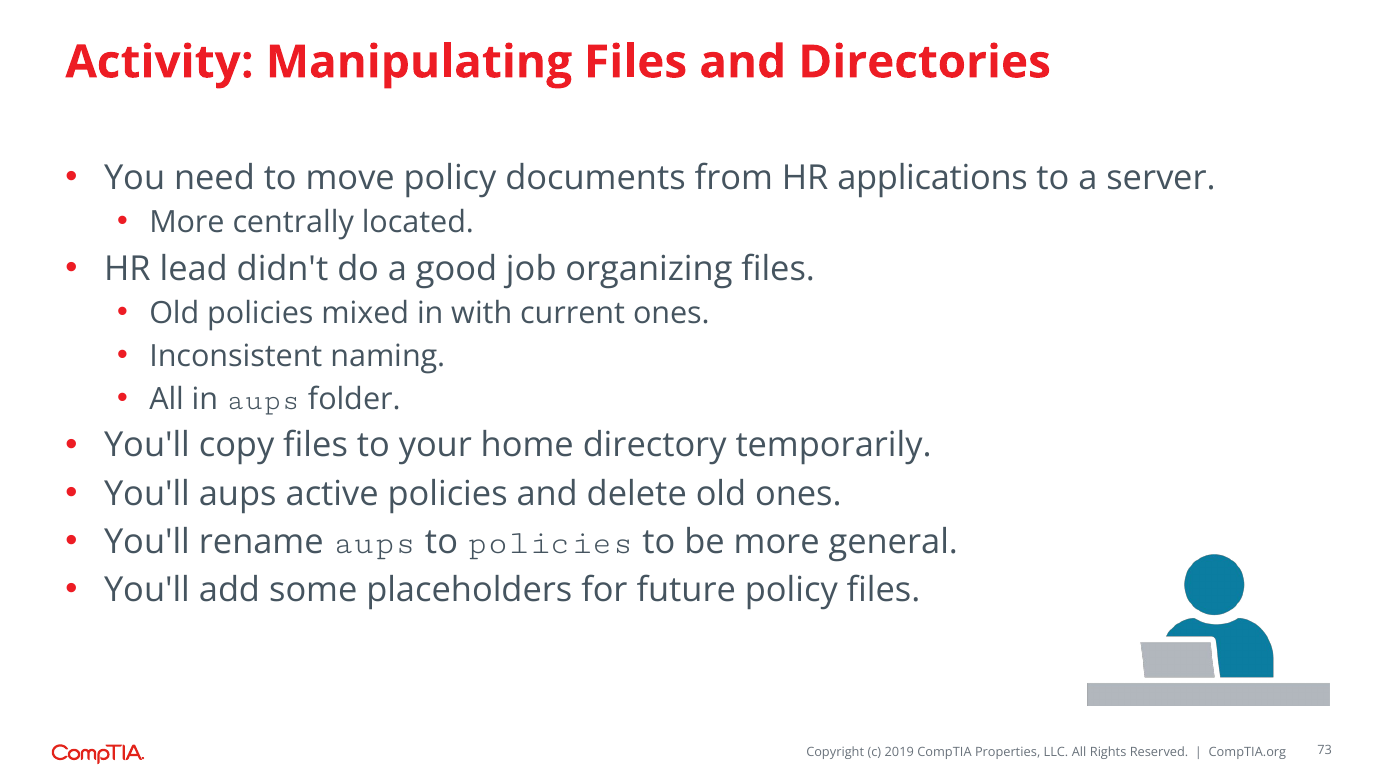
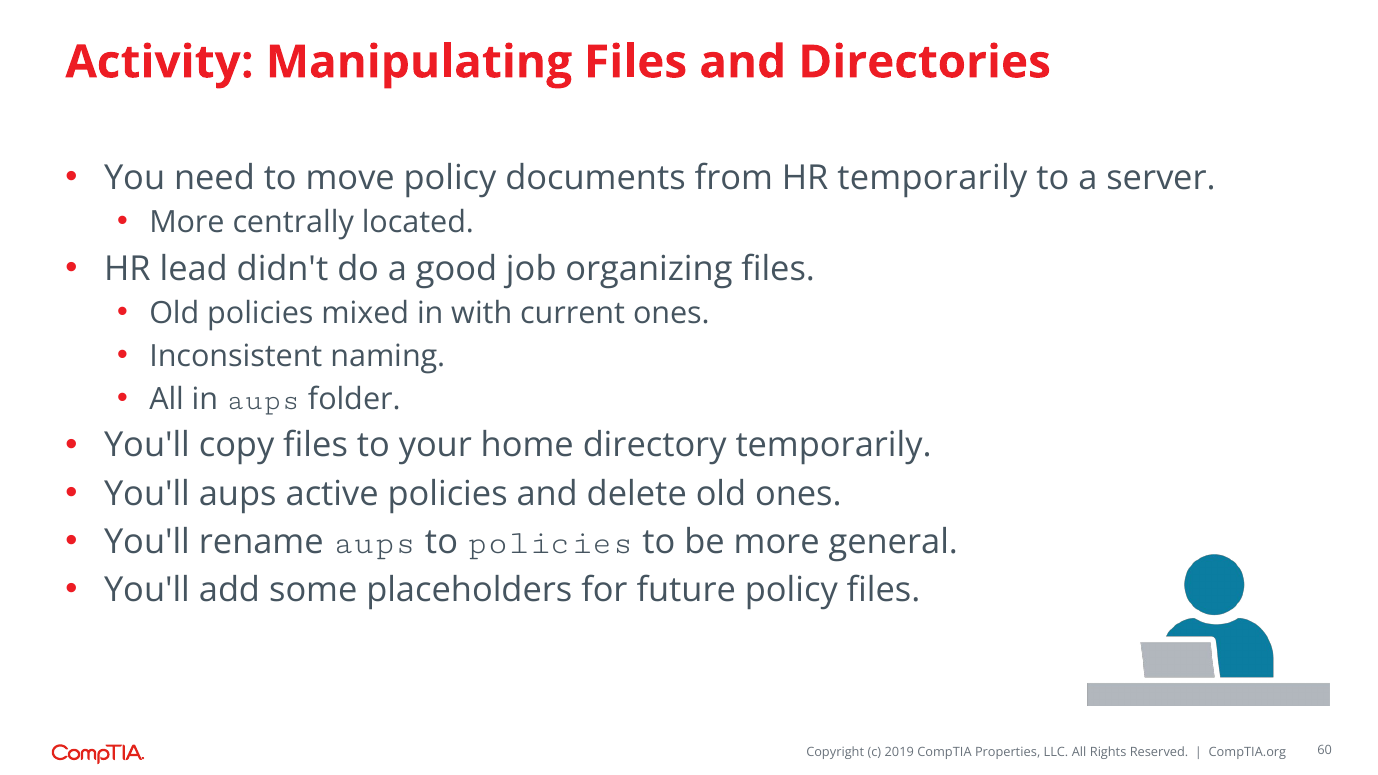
HR applications: applications -> temporarily
73: 73 -> 60
